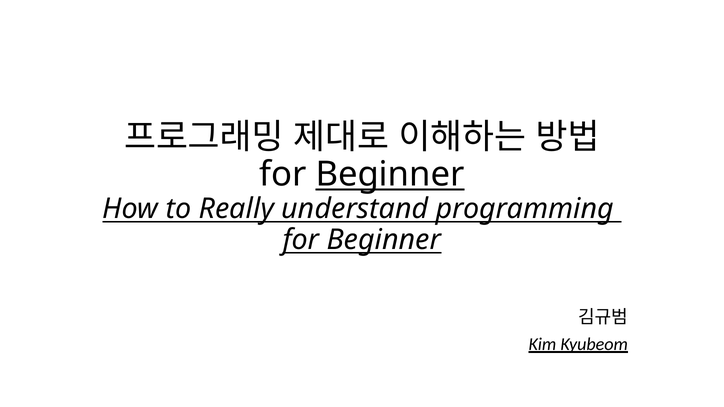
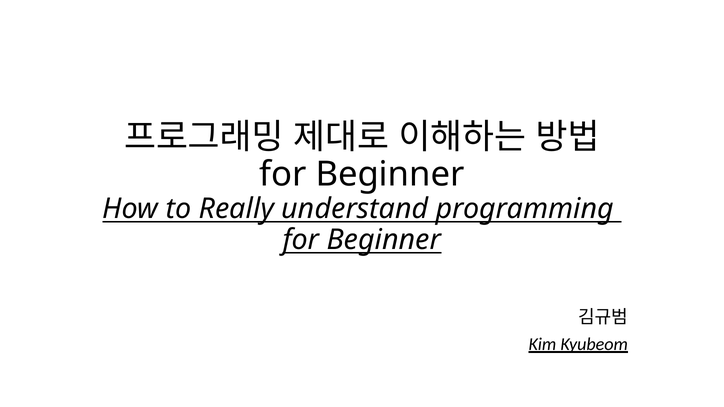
Beginner at (390, 175) underline: present -> none
